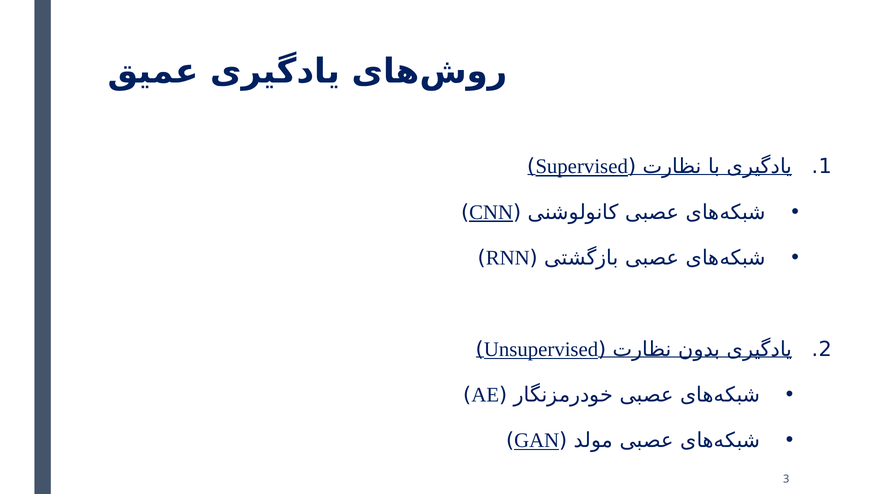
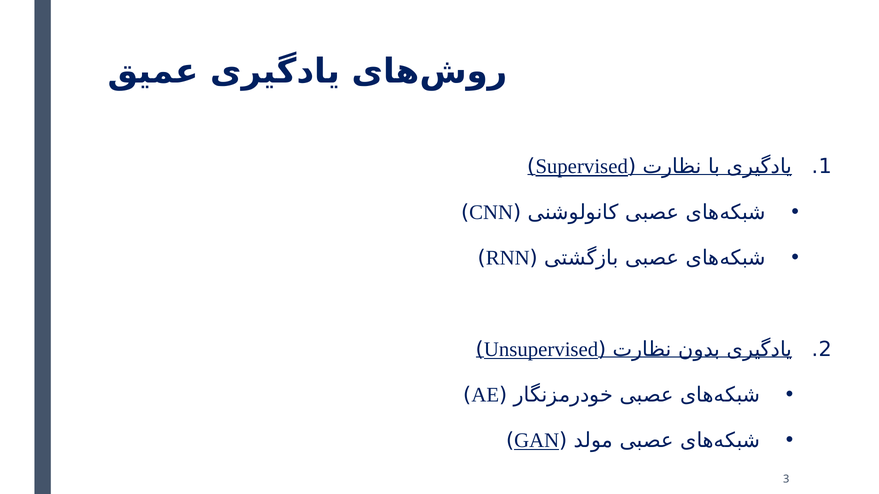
CNN underline: present -> none
